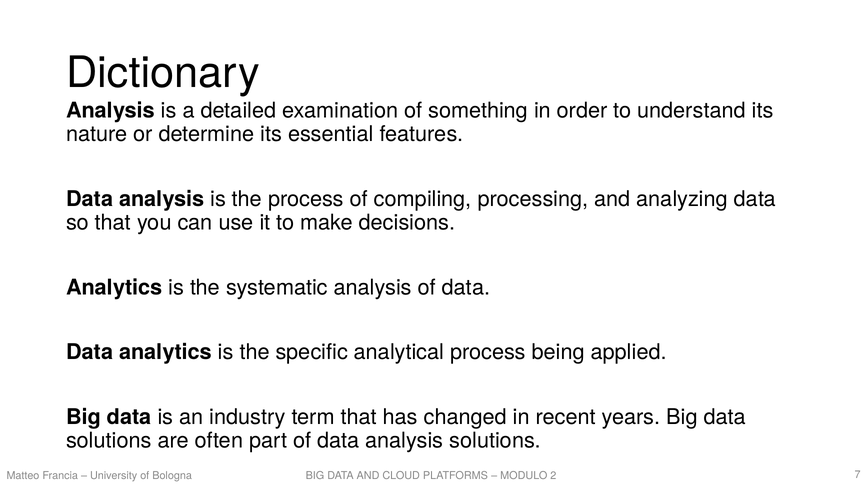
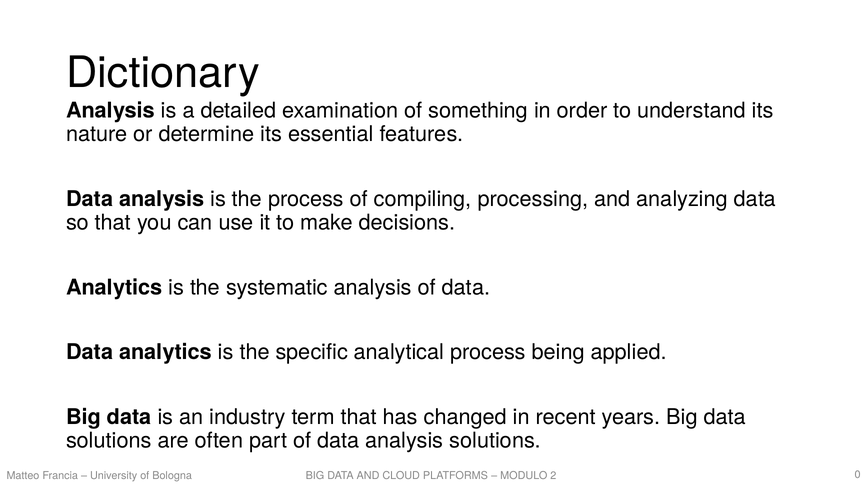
7: 7 -> 0
